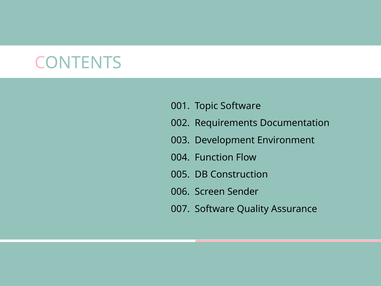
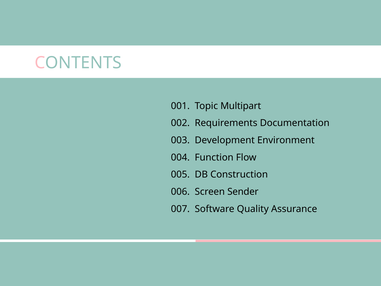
Topic Software: Software -> Multipart
